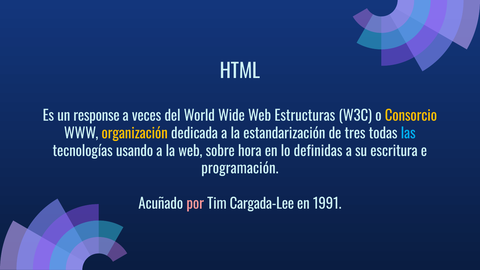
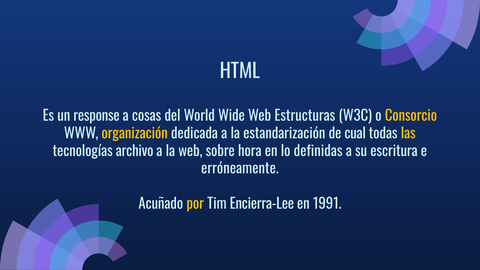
veces: veces -> cosas
tres: tres -> cual
las colour: light blue -> yellow
usando: usando -> archivo
programación: programación -> erróneamente
por colour: pink -> yellow
Cargada-Lee: Cargada-Lee -> Encierra-Lee
